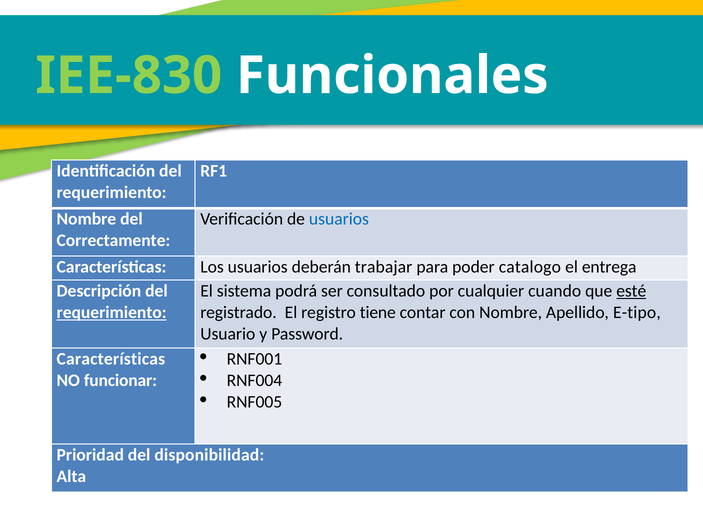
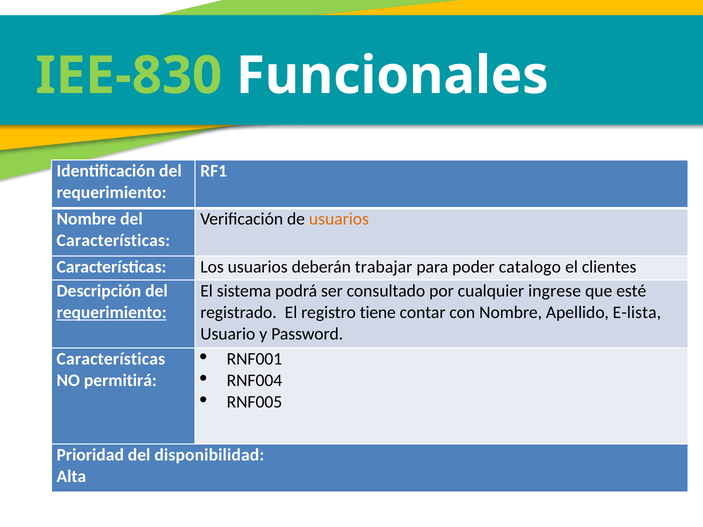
usuarios at (339, 219) colour: blue -> orange
Correctamente at (113, 241): Correctamente -> Características
entrega: entrega -> clientes
cuando: cuando -> ingrese
esté underline: present -> none
E-tipo: E-tipo -> E-lista
funcionar: funcionar -> permitirá
